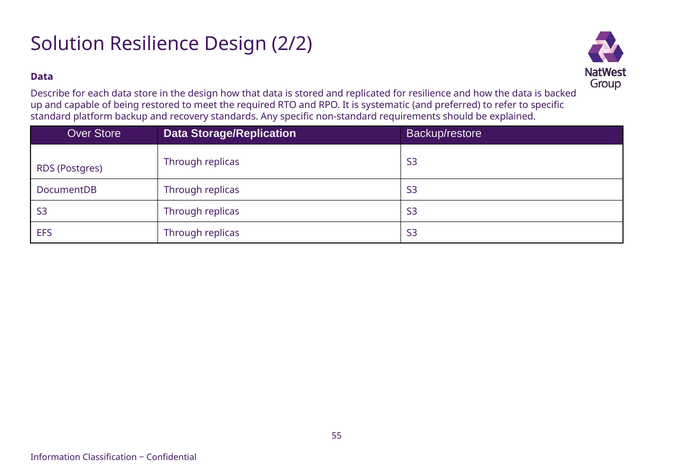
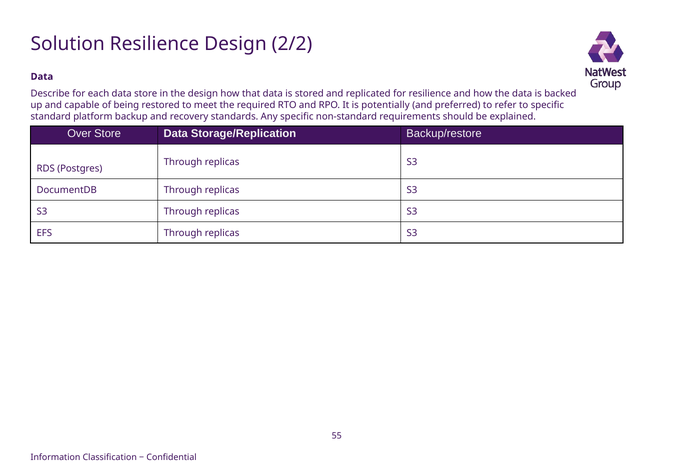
systematic: systematic -> potentially
